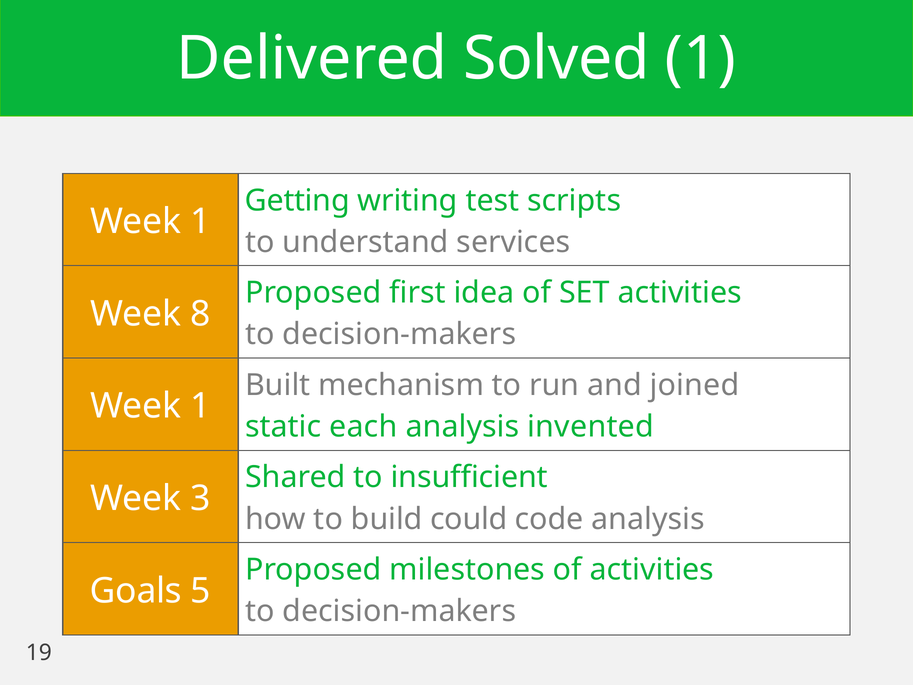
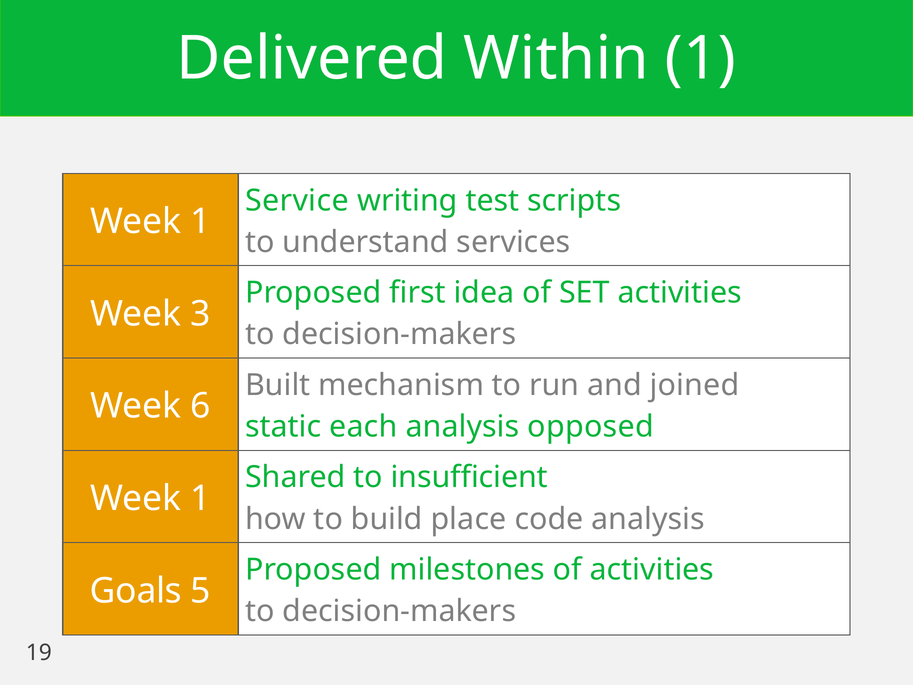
Solved: Solved -> Within
Getting: Getting -> Service
8: 8 -> 3
1 at (201, 406): 1 -> 6
invented: invented -> opposed
3 at (201, 498): 3 -> 1
could: could -> place
